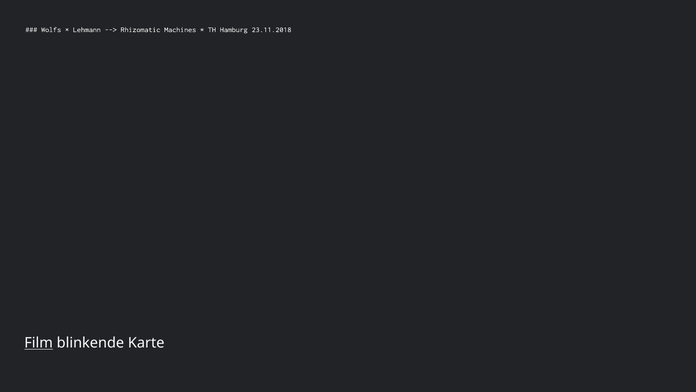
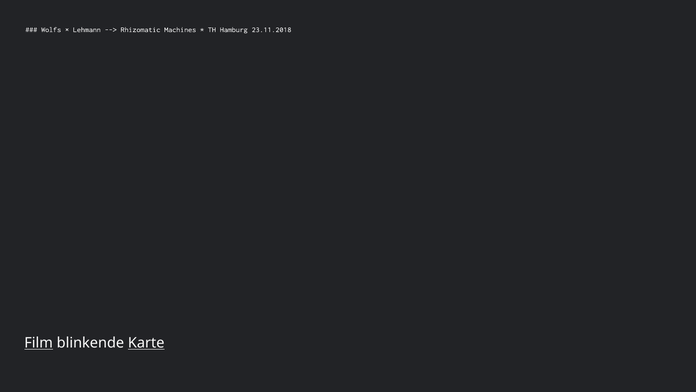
Karte underline: none -> present
